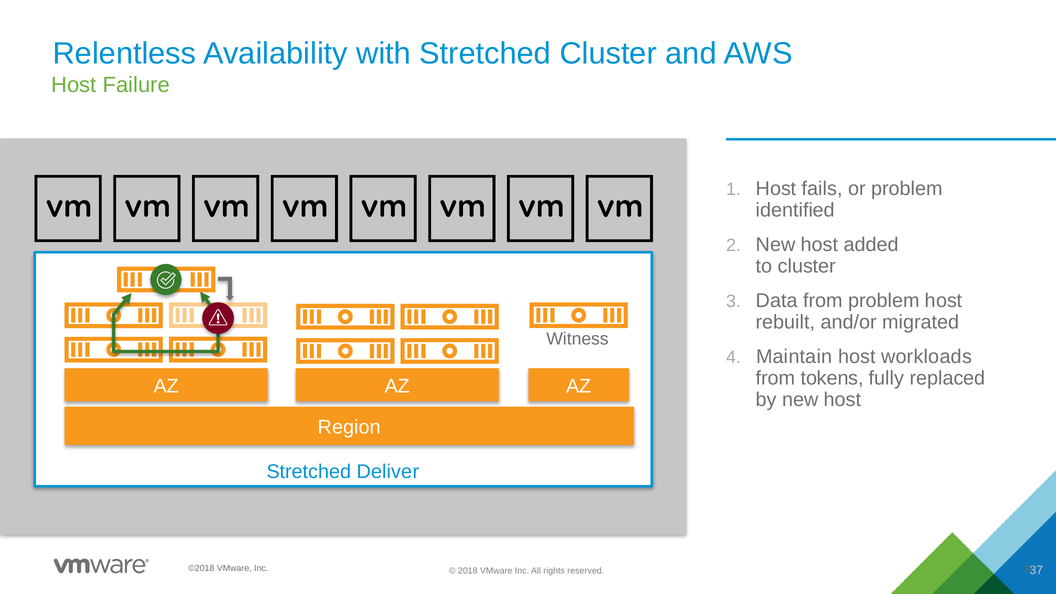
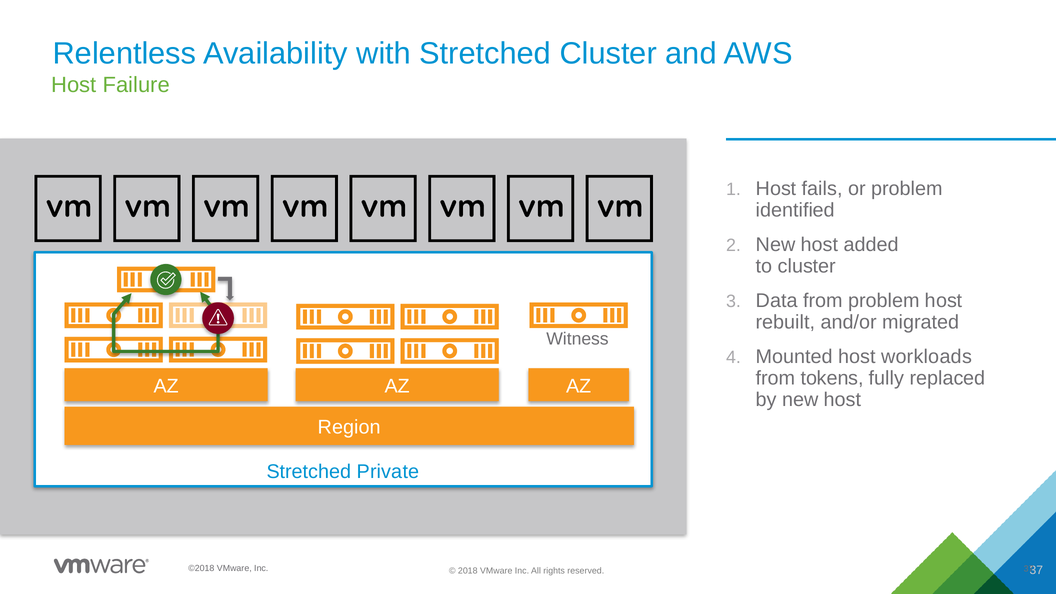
Maintain: Maintain -> Mounted
Deliver: Deliver -> Private
